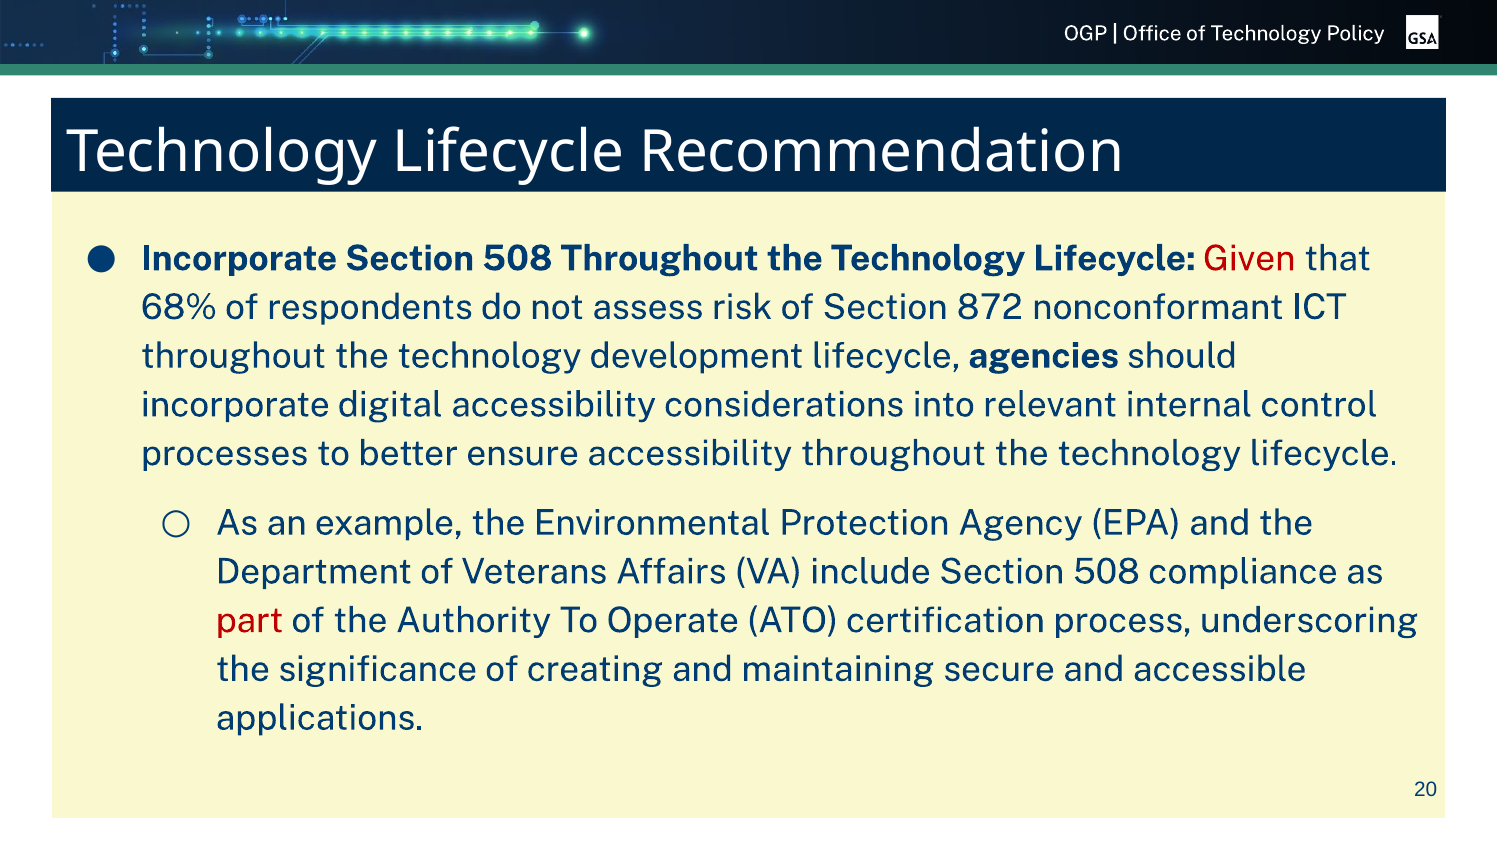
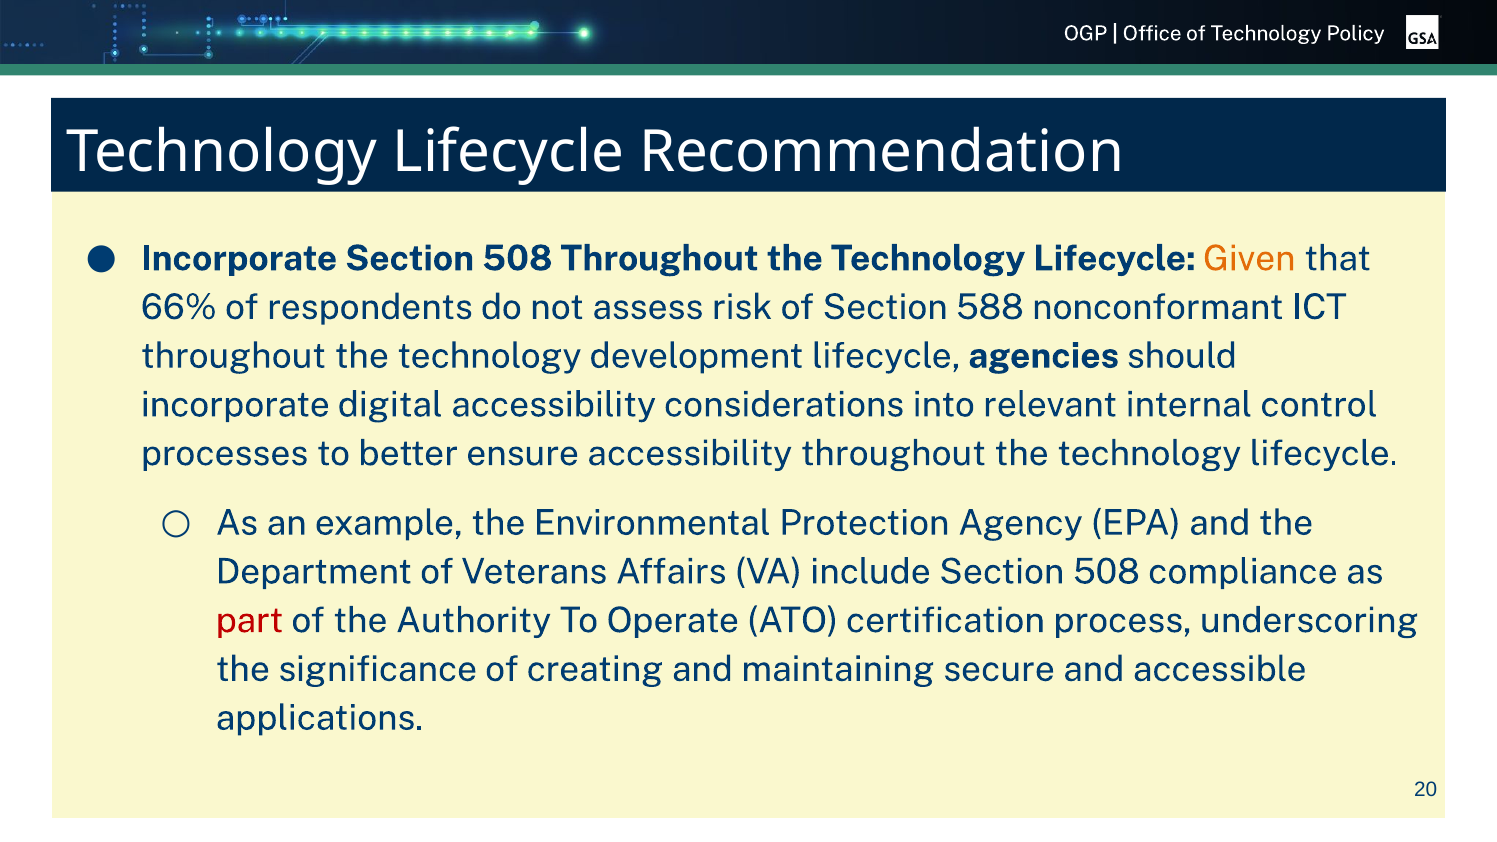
Given colour: red -> orange
68%: 68% -> 66%
872: 872 -> 588
